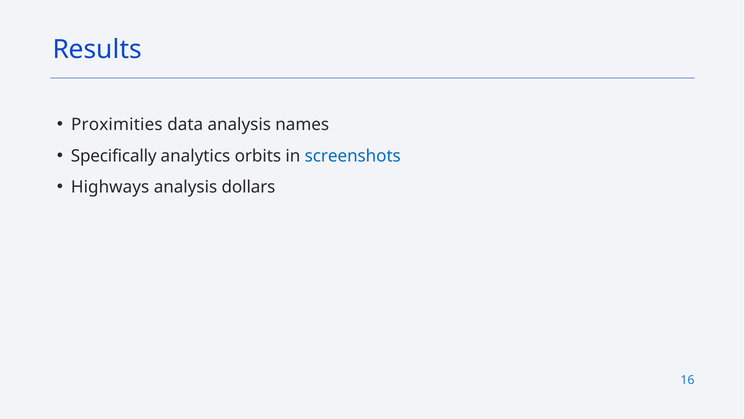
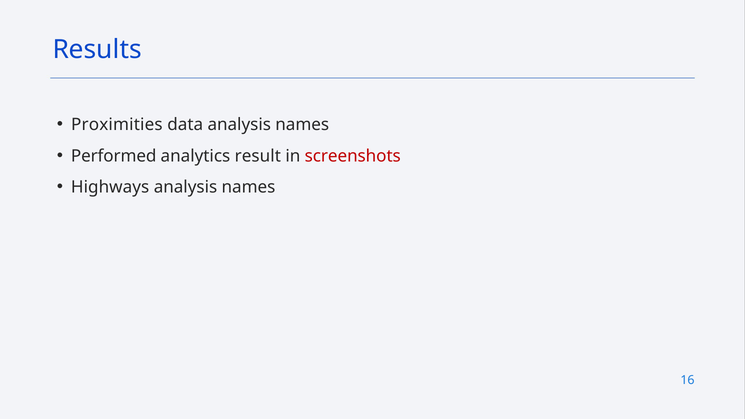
Specifically: Specifically -> Performed
orbits: orbits -> result
screenshots colour: blue -> red
dollars at (249, 187): dollars -> names
